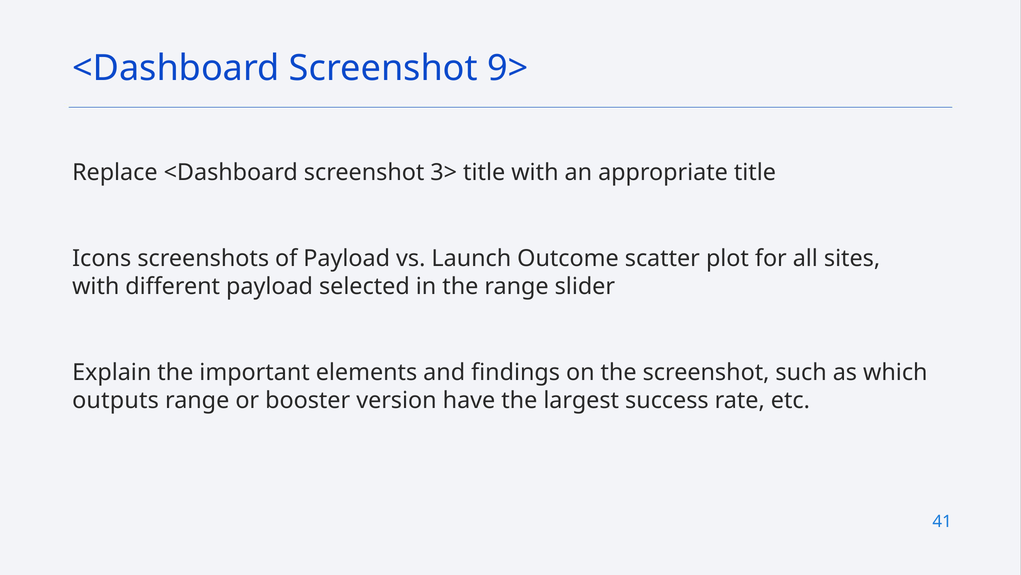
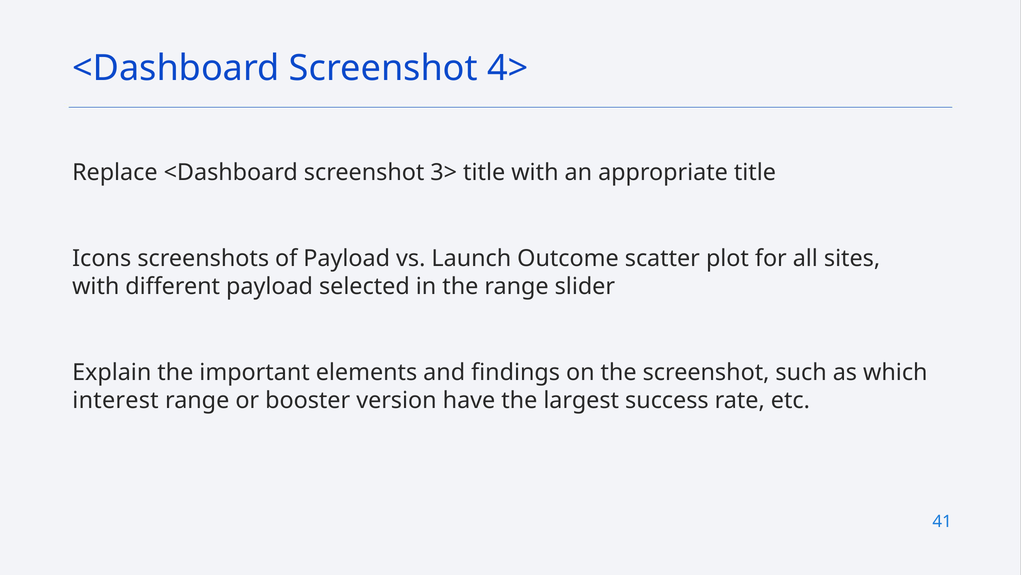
9>: 9> -> 4>
outputs: outputs -> interest
